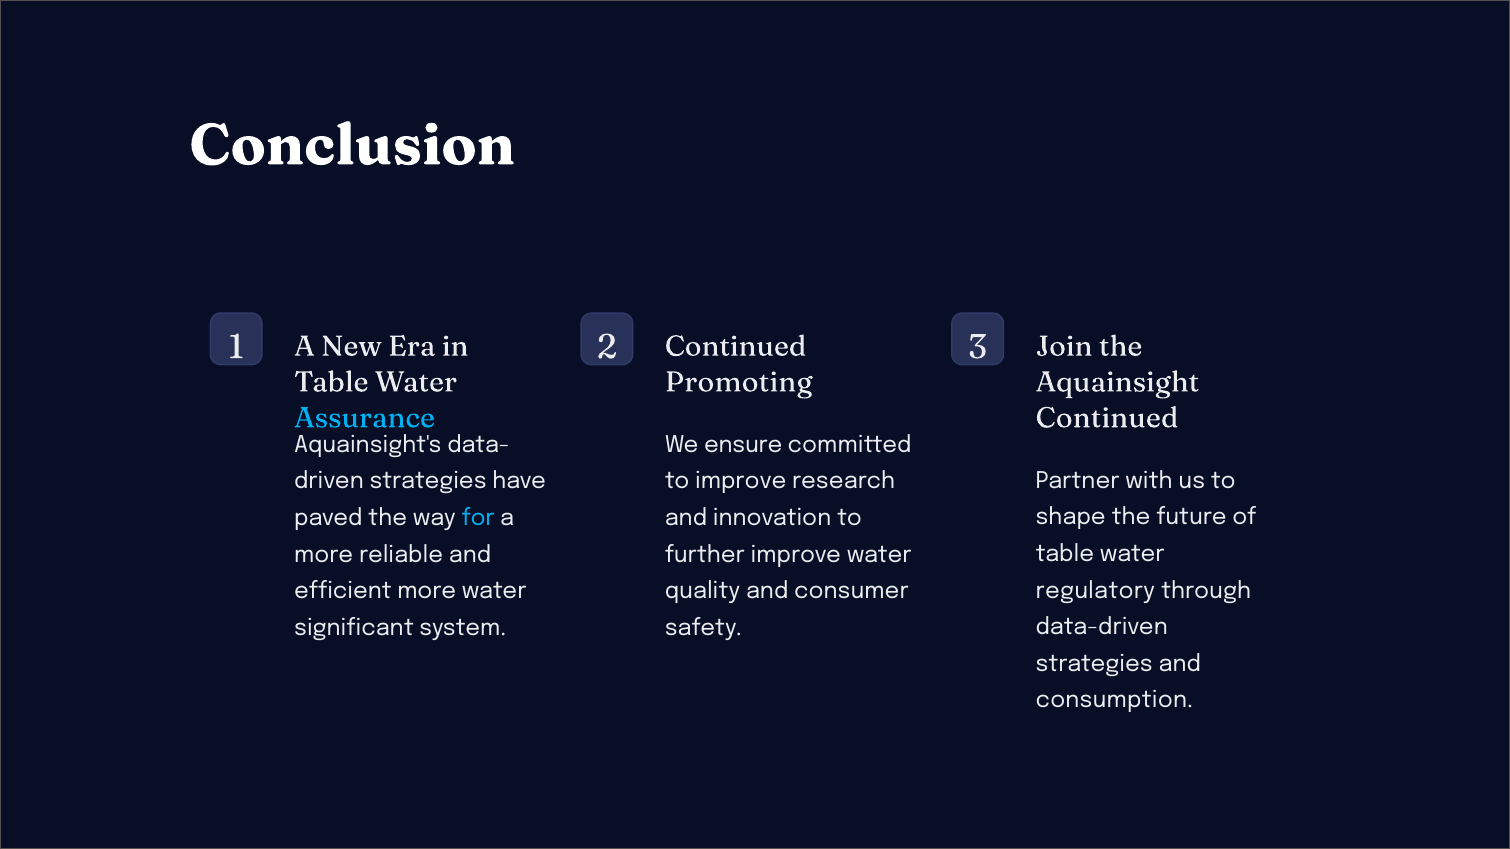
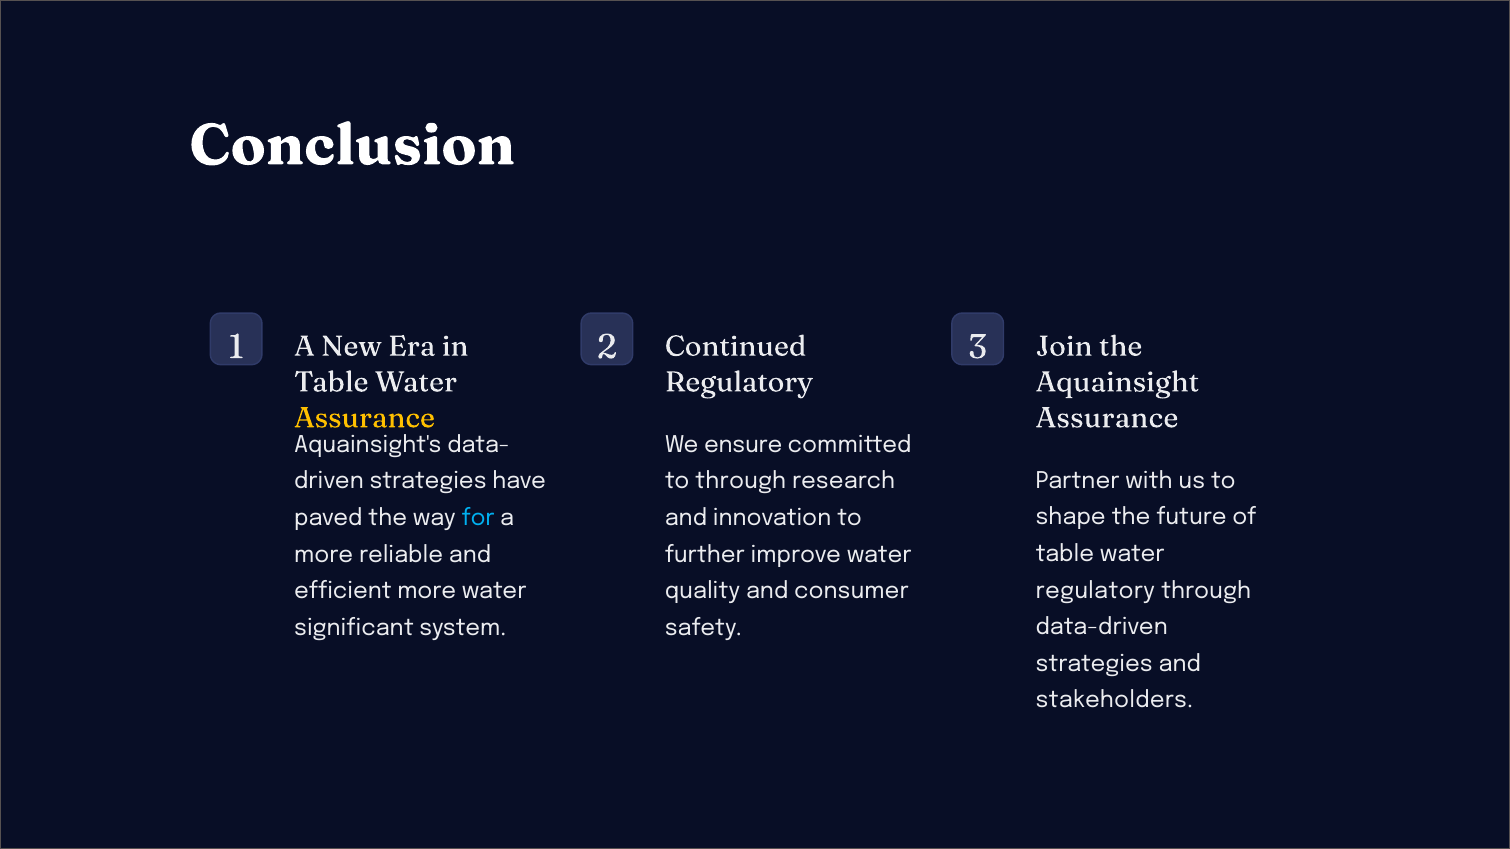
Promoting at (739, 382): Promoting -> Regulatory
Assurance at (365, 418) colour: light blue -> yellow
Continued at (1107, 418): Continued -> Assurance
to improve: improve -> through
consumption: consumption -> stakeholders
